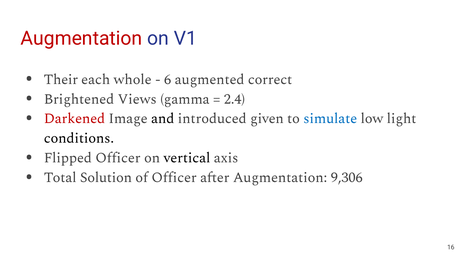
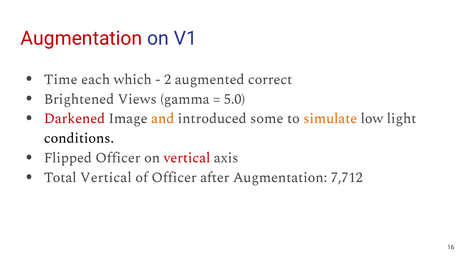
Their: Their -> Time
whole: whole -> which
6: 6 -> 2
2.4: 2.4 -> 5.0
and colour: black -> orange
given: given -> some
simulate colour: blue -> orange
vertical at (187, 158) colour: black -> red
Total Solution: Solution -> Vertical
9,306: 9,306 -> 7,712
